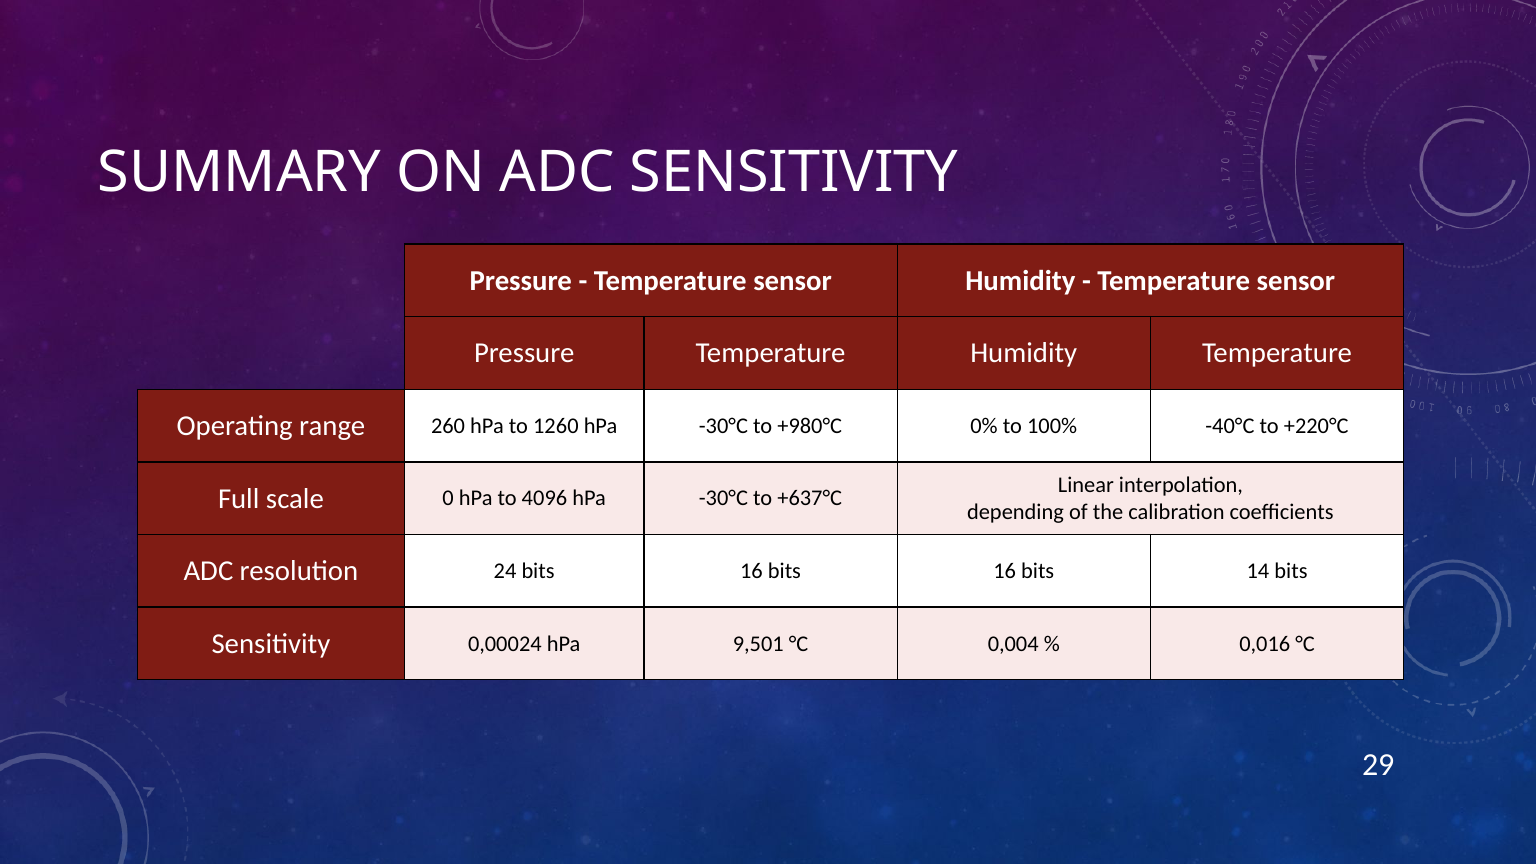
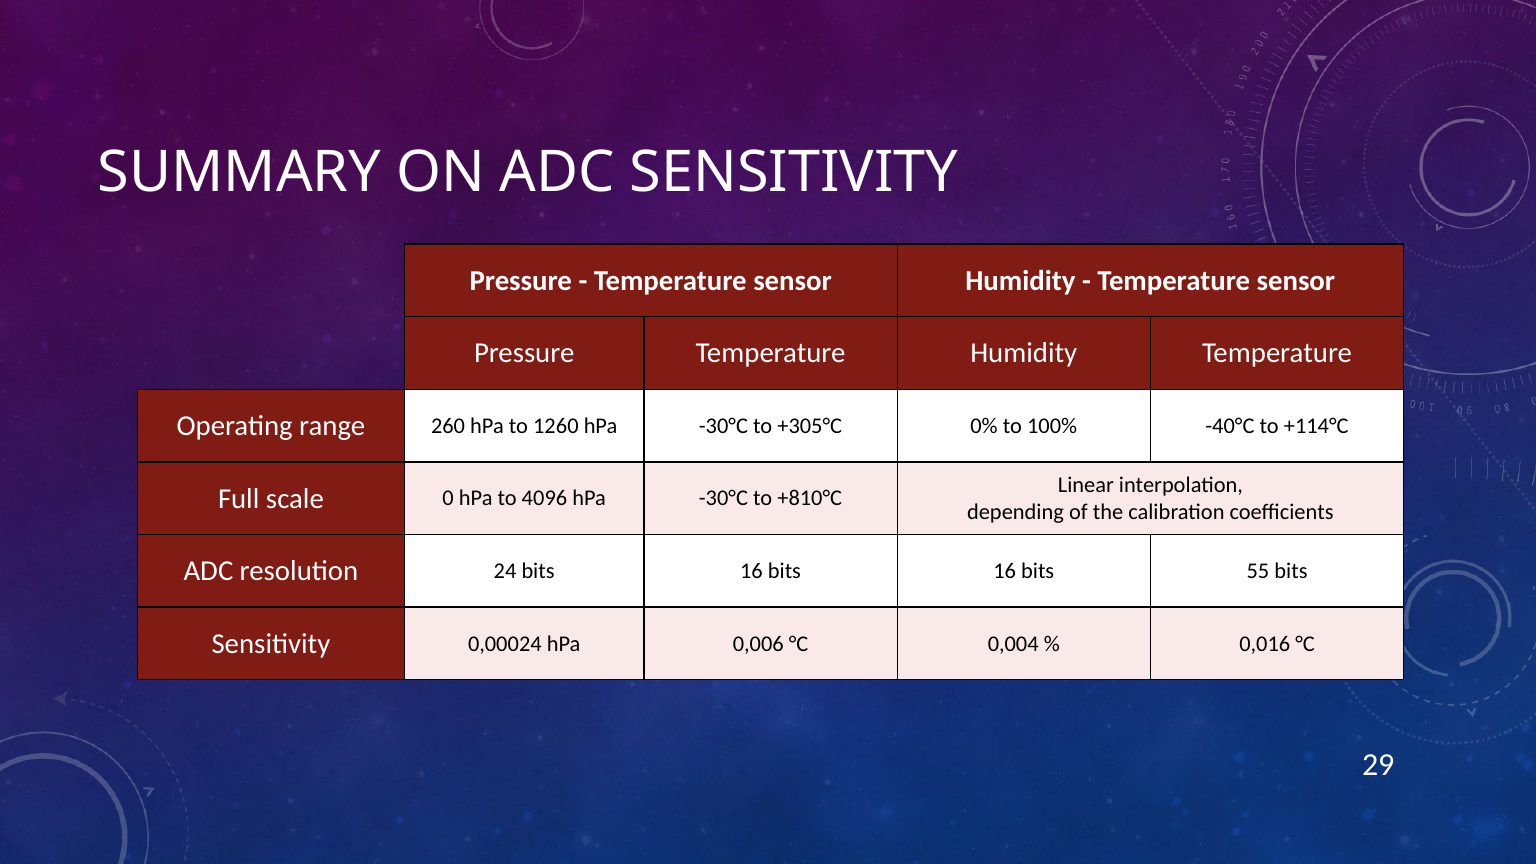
+980°C: +980°C -> +305°C
+220°C: +220°C -> +114°C
+637°C: +637°C -> +810°C
14: 14 -> 55
9,501: 9,501 -> 0,006
